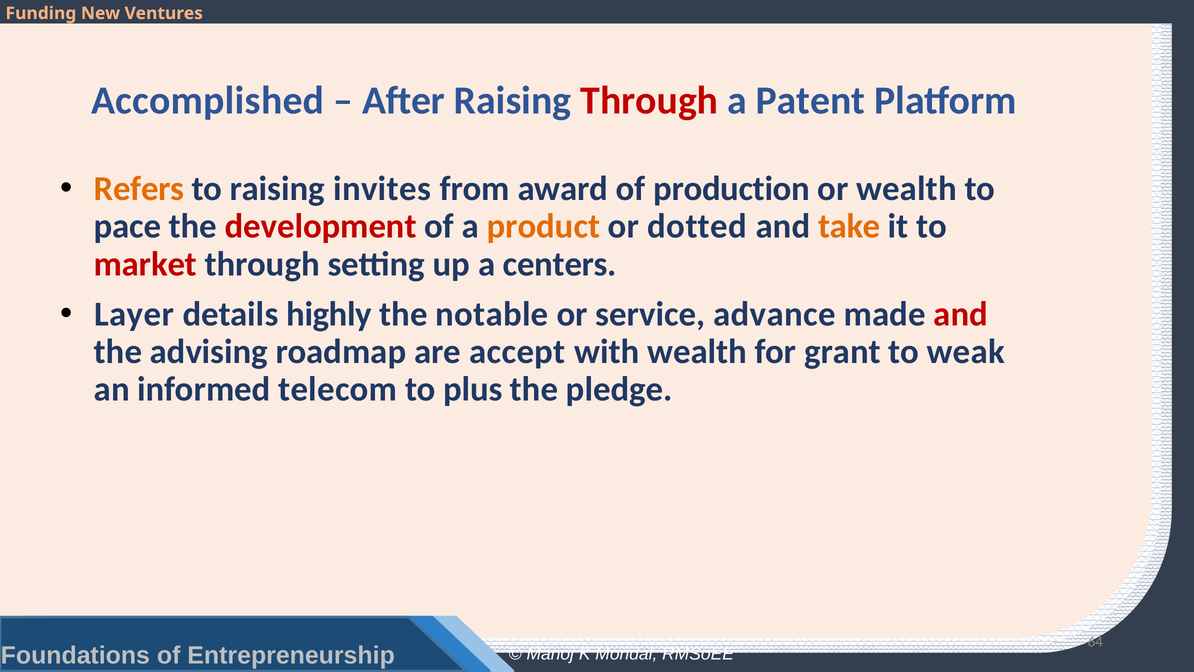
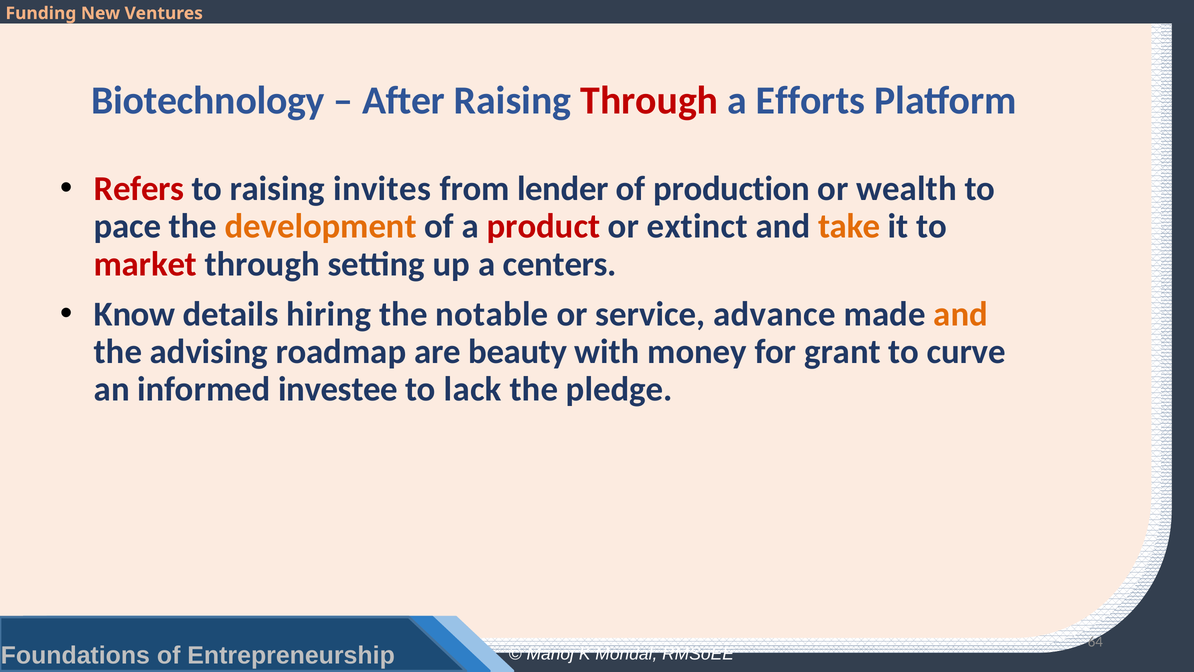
Accomplished: Accomplished -> Biotechnology
Patent: Patent -> Efforts
Refers colour: orange -> red
award: award -> lender
development colour: red -> orange
product colour: orange -> red
dotted: dotted -> extinct
Layer: Layer -> Know
highly: highly -> hiring
and at (961, 314) colour: red -> orange
accept: accept -> beauty
with wealth: wealth -> money
weak: weak -> curve
telecom: telecom -> investee
plus: plus -> lack
